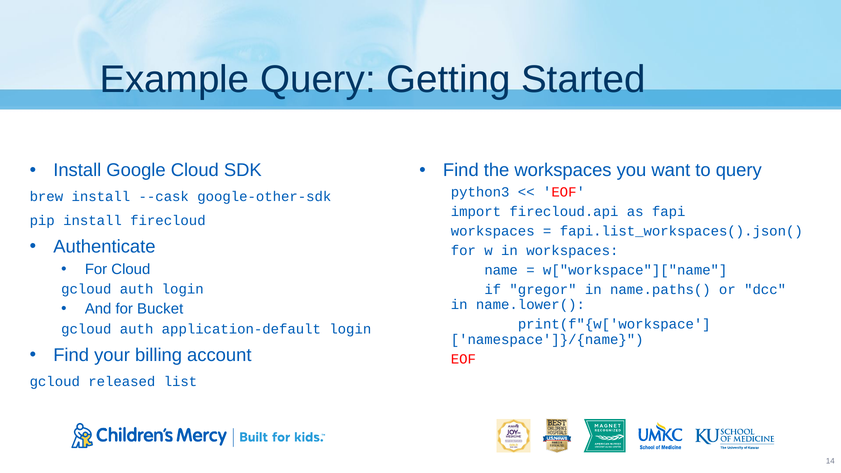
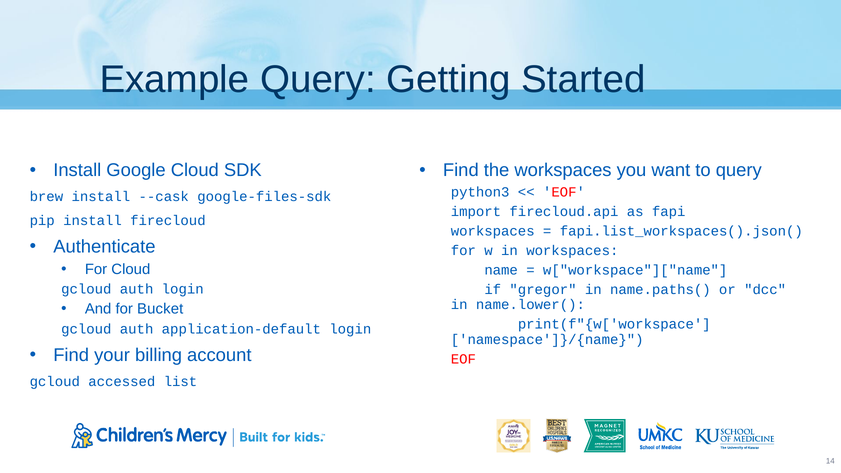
google-other-sdk: google-other-sdk -> google-files-sdk
released: released -> accessed
